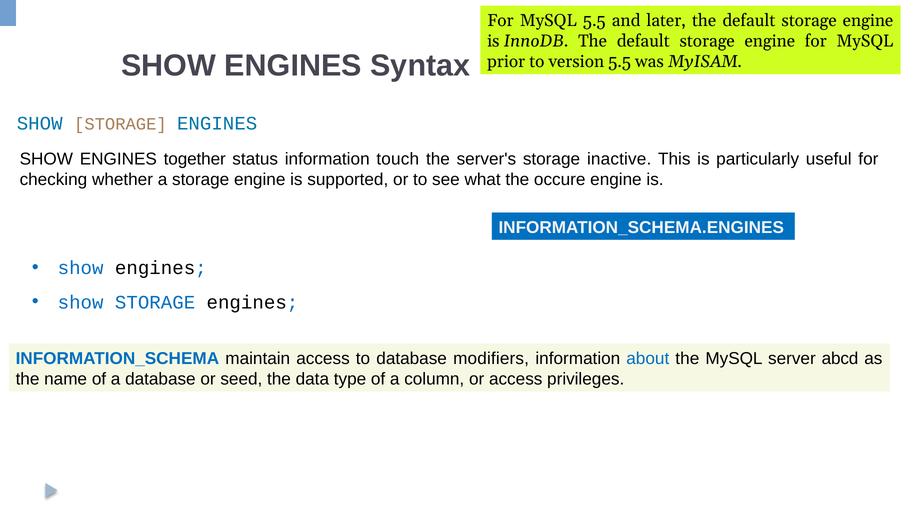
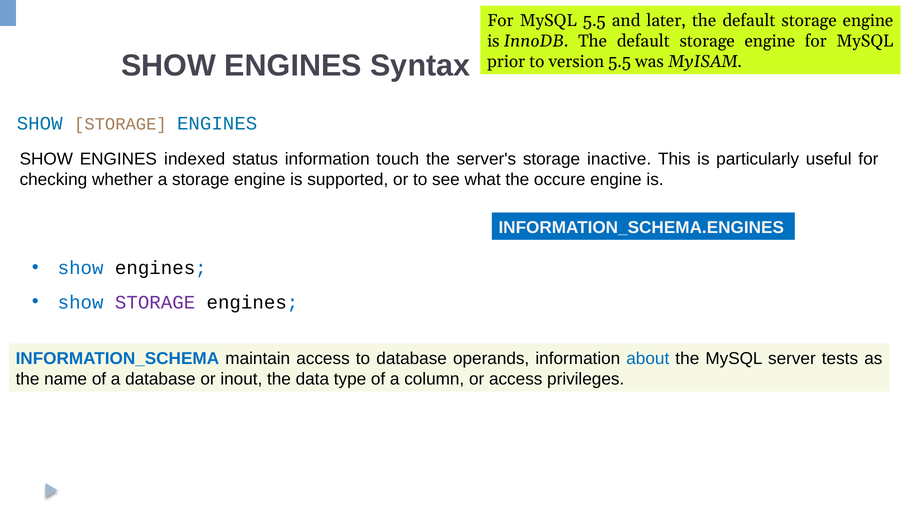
together: together -> indexed
STORAGE at (155, 302) colour: blue -> purple
modifiers: modifiers -> operands
abcd: abcd -> tests
seed: seed -> inout
